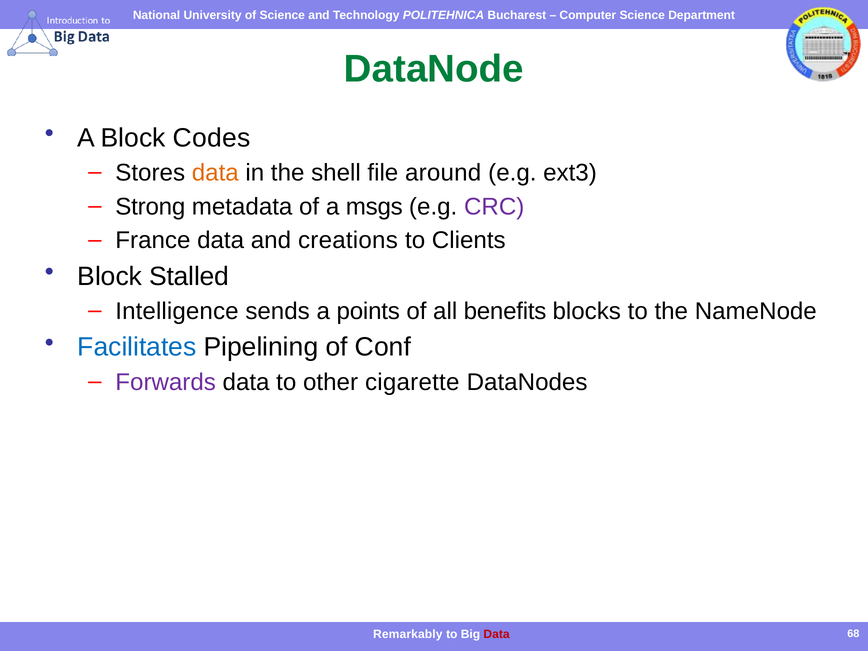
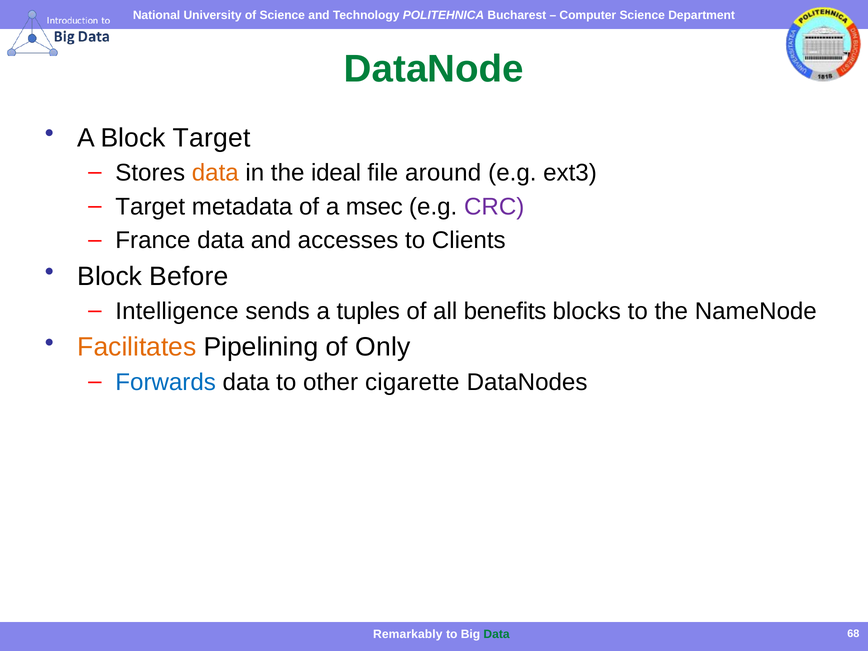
Block Codes: Codes -> Target
shell: shell -> ideal
Strong at (150, 207): Strong -> Target
msgs: msgs -> msec
creations: creations -> accesses
Stalled: Stalled -> Before
points: points -> tuples
Facilitates colour: blue -> orange
Conf: Conf -> Only
Forwards colour: purple -> blue
Data at (497, 634) colour: red -> green
